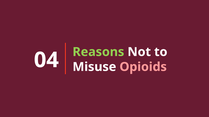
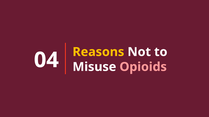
Reasons colour: light green -> yellow
